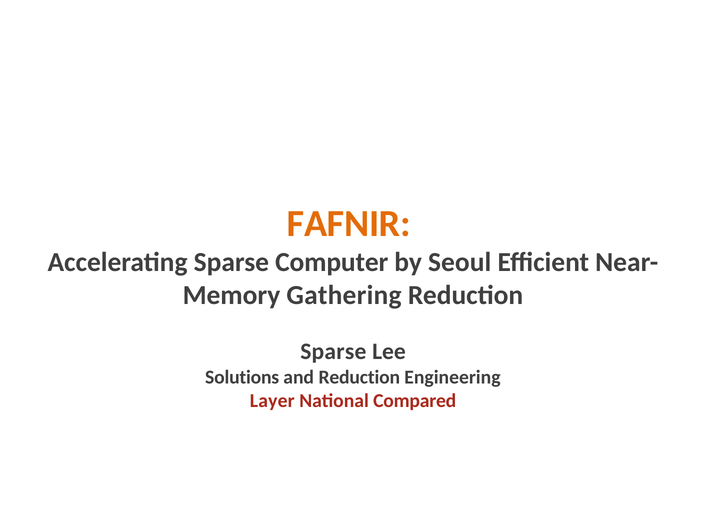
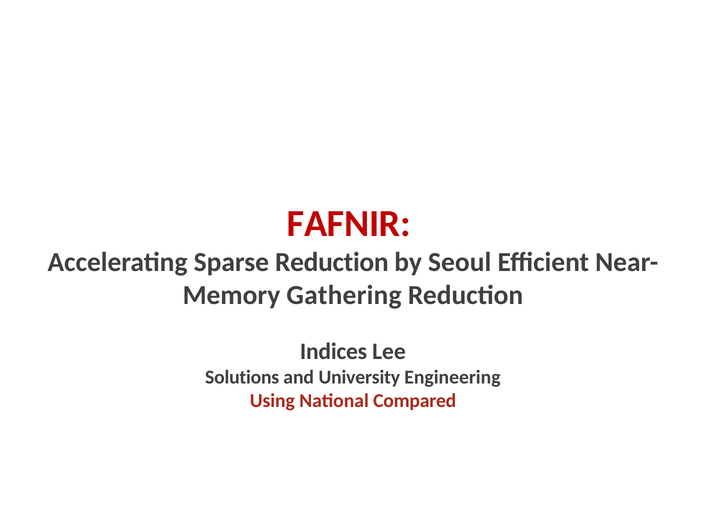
FAFNIR colour: orange -> red
Sparse Computer: Computer -> Reduction
Sparse at (333, 352): Sparse -> Indices
and Reduction: Reduction -> University
Layer: Layer -> Using
